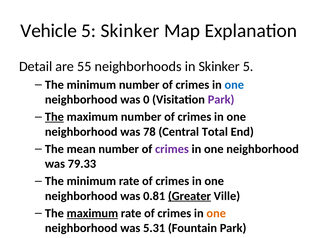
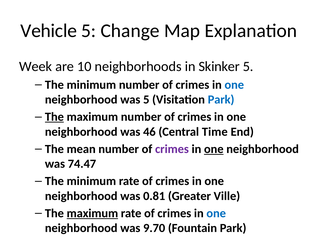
5 Skinker: Skinker -> Change
Detail: Detail -> Week
55: 55 -> 10
was 0: 0 -> 5
Park at (221, 100) colour: purple -> blue
78: 78 -> 46
Total: Total -> Time
one at (214, 149) underline: none -> present
79.33: 79.33 -> 74.47
Greater underline: present -> none
one at (216, 214) colour: orange -> blue
5.31: 5.31 -> 9.70
